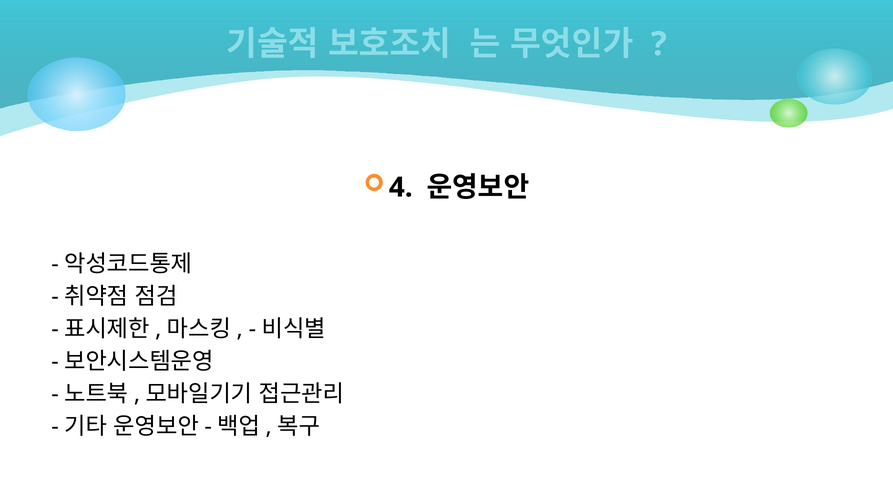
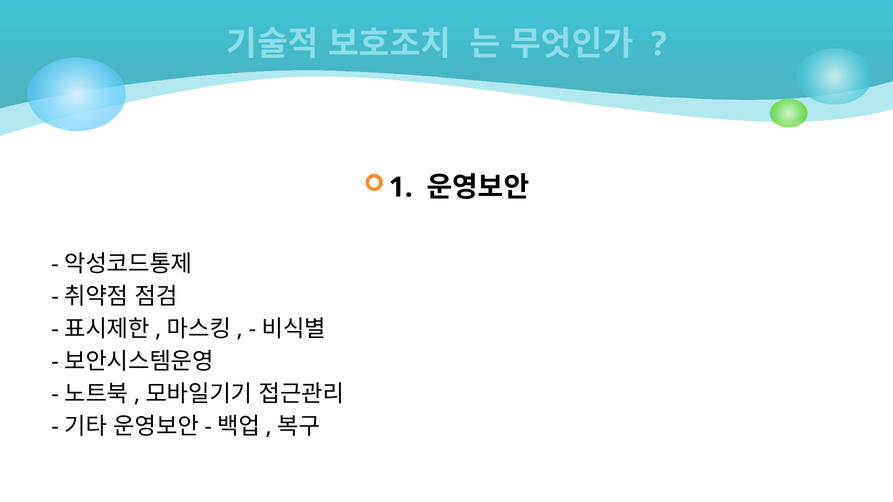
4: 4 -> 1
